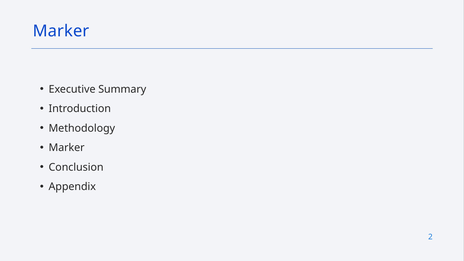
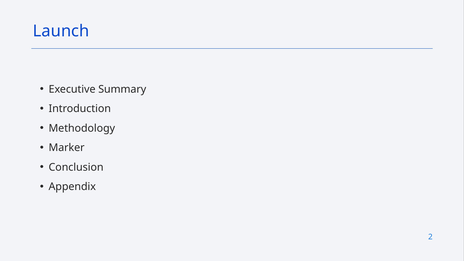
Marker at (61, 31): Marker -> Launch
